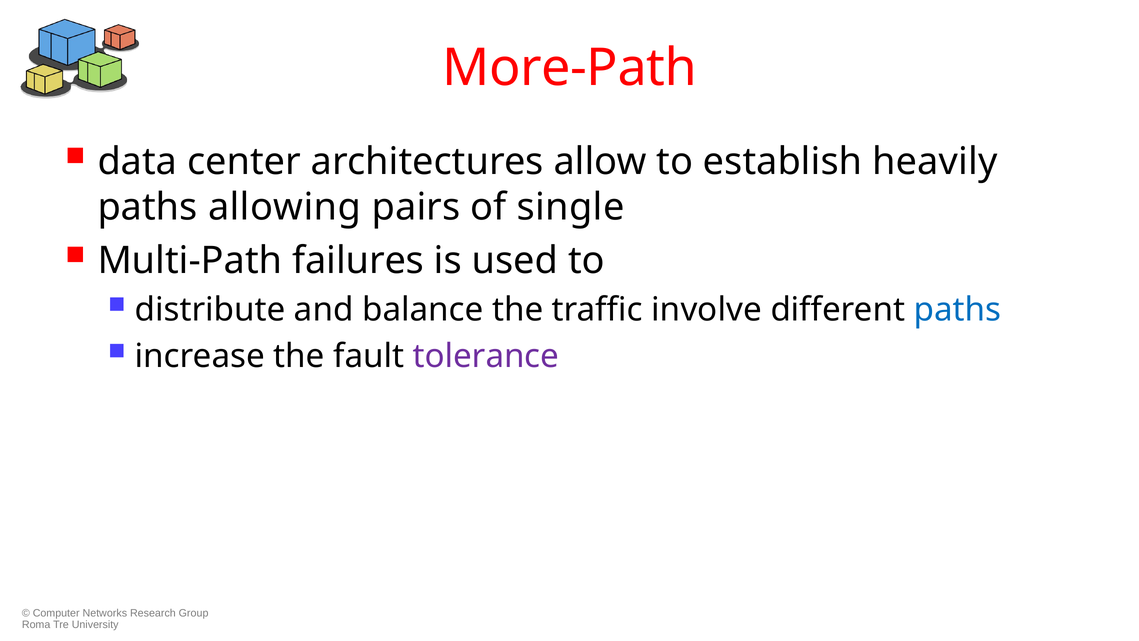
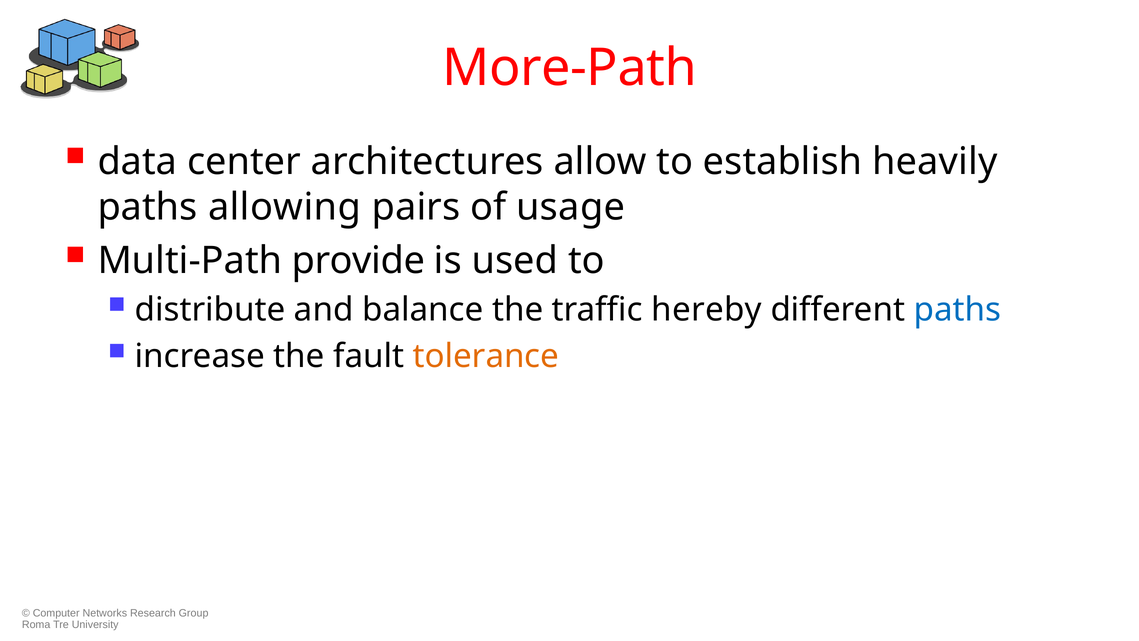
single: single -> usage
failures: failures -> provide
involve: involve -> hereby
tolerance colour: purple -> orange
